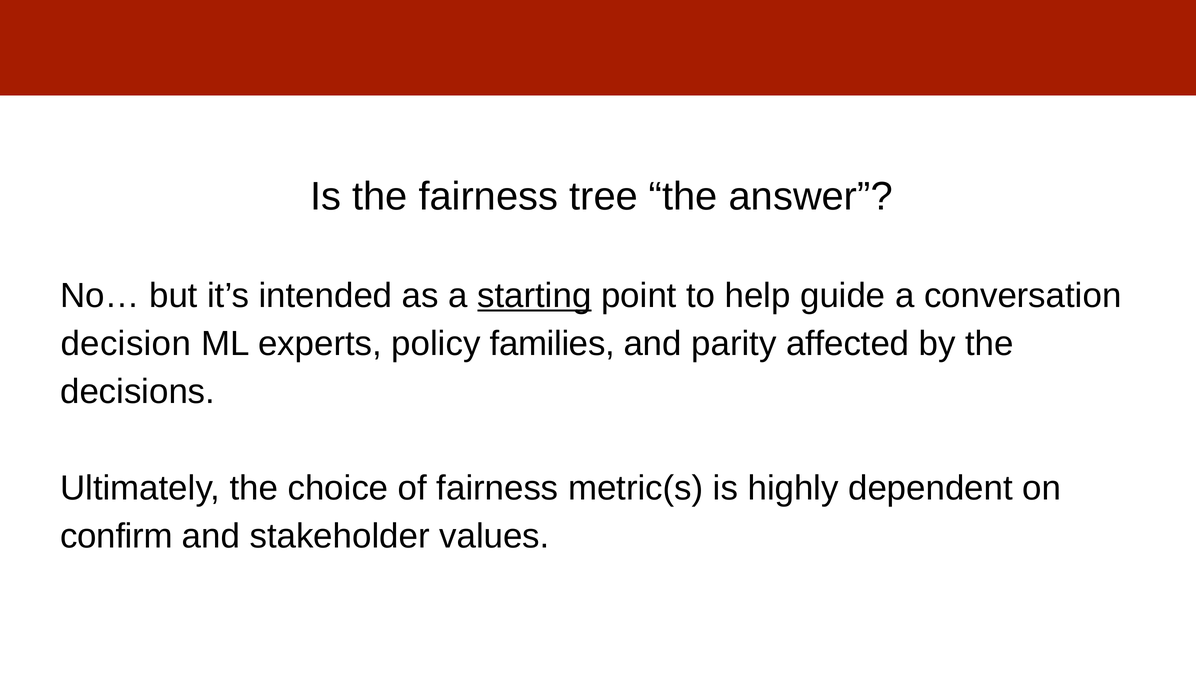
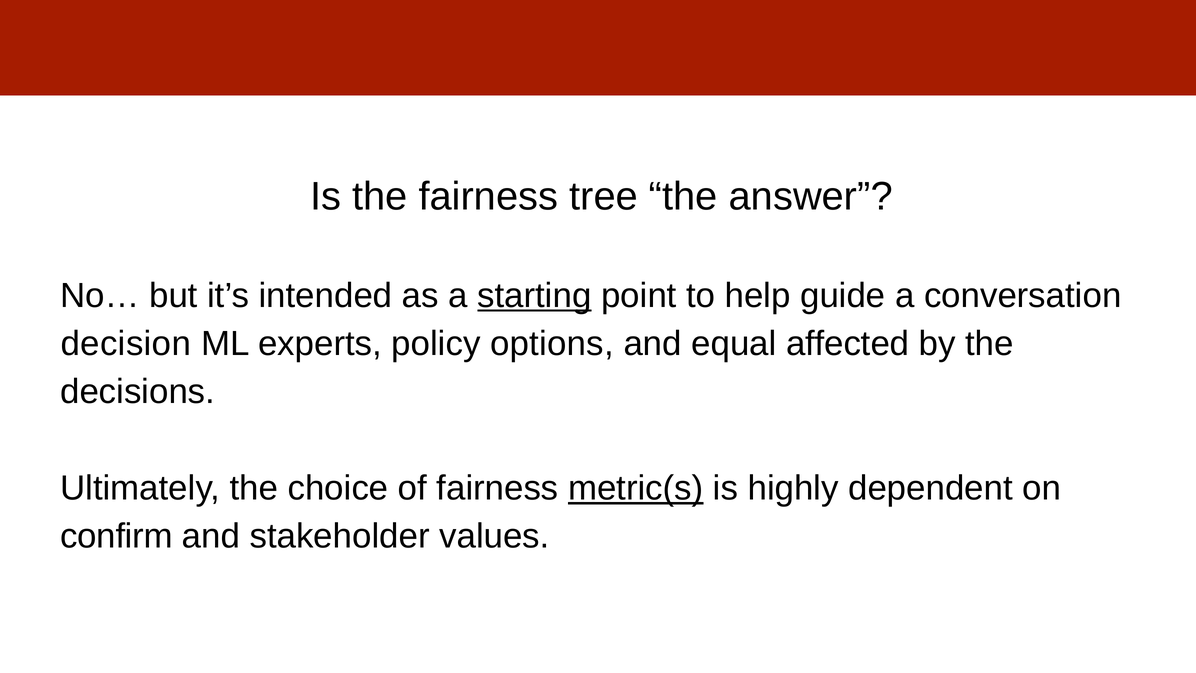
families: families -> options
parity: parity -> equal
metric(s underline: none -> present
